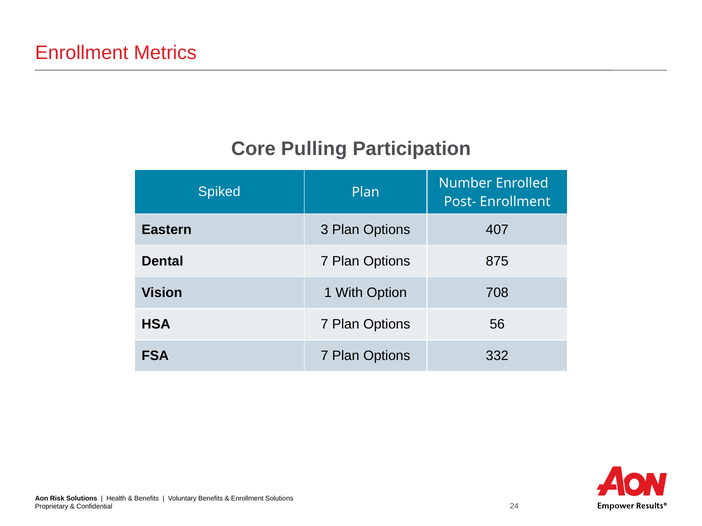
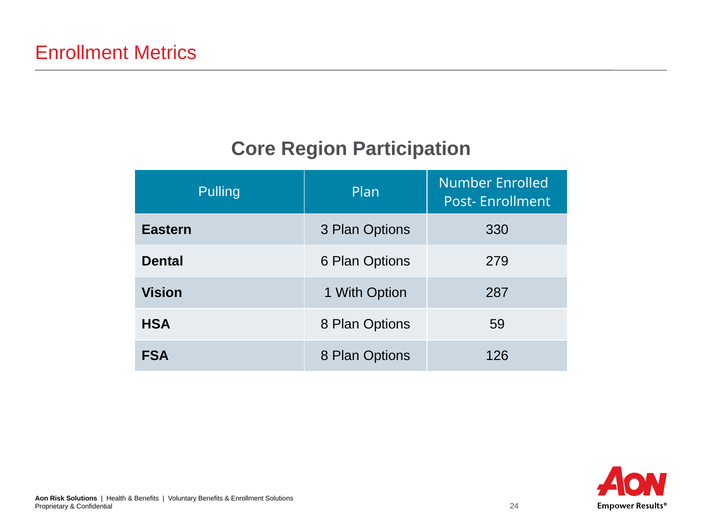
Pulling: Pulling -> Region
Spiked: Spiked -> Pulling
407: 407 -> 330
Dental 7: 7 -> 6
875: 875 -> 279
708: 708 -> 287
HSA 7: 7 -> 8
56: 56 -> 59
FSA 7: 7 -> 8
332: 332 -> 126
